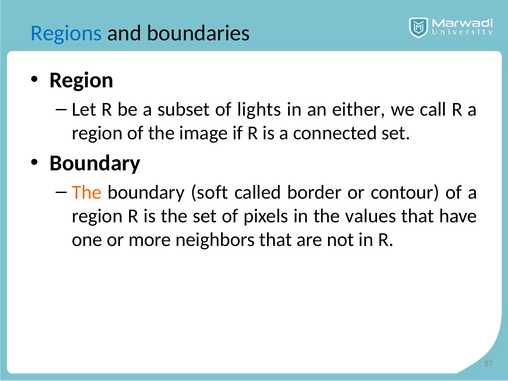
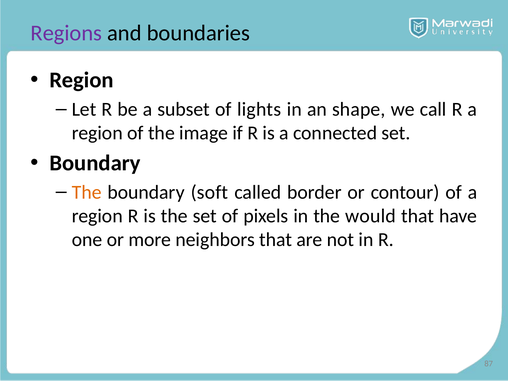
Regions colour: blue -> purple
either: either -> shape
values: values -> would
